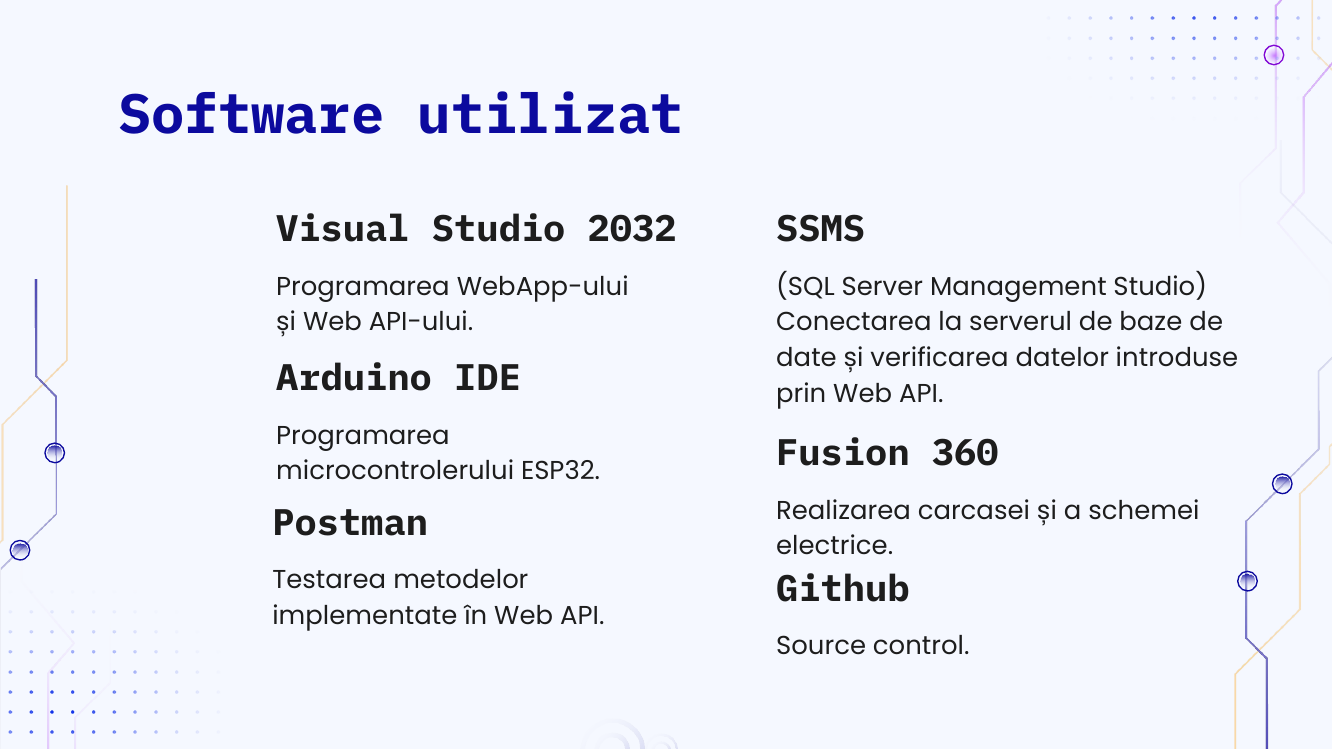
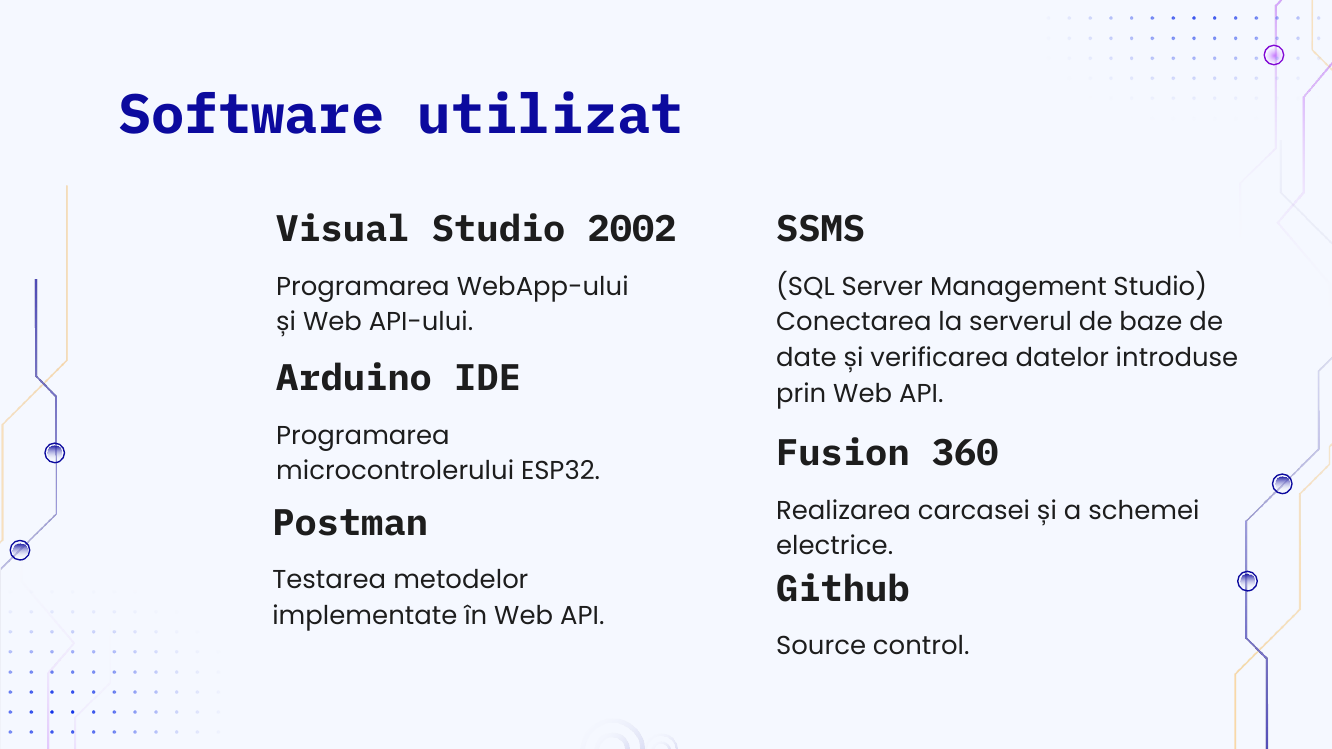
2032: 2032 -> 2002
